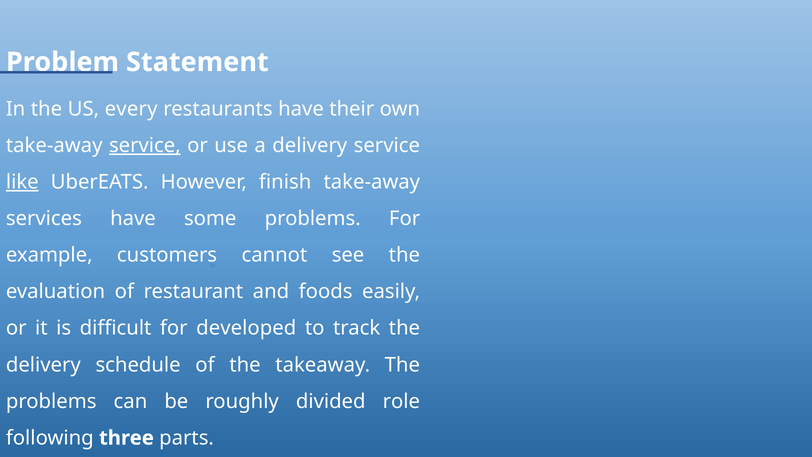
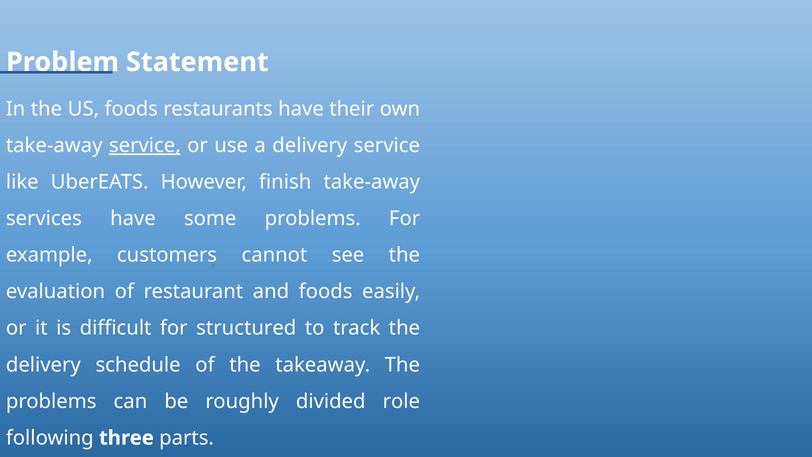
US every: every -> foods
like at (22, 182) underline: present -> none
developed: developed -> structured
